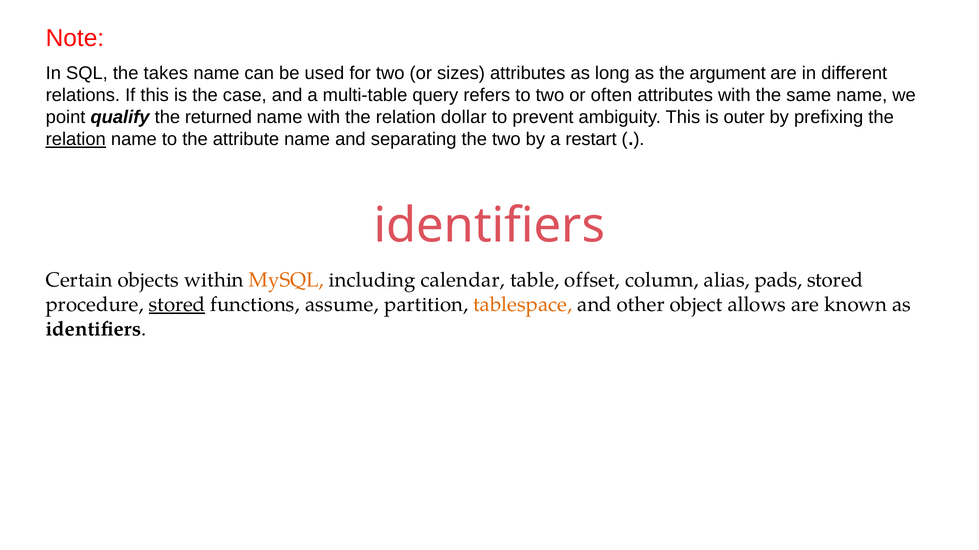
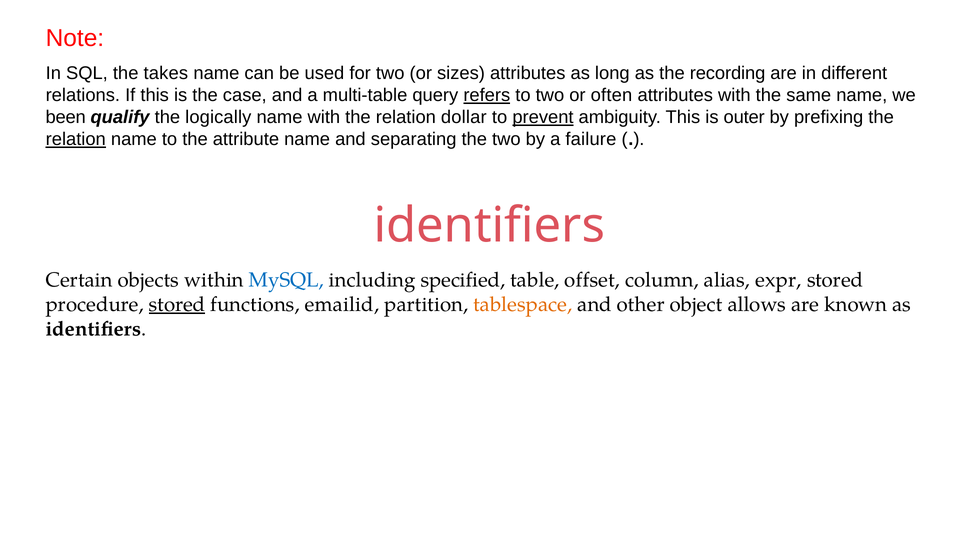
argument: argument -> recording
refers underline: none -> present
point: point -> been
returned: returned -> logically
prevent underline: none -> present
restart: restart -> failure
MySQL colour: orange -> blue
calendar: calendar -> specified
pads: pads -> expr
assume: assume -> emailid
